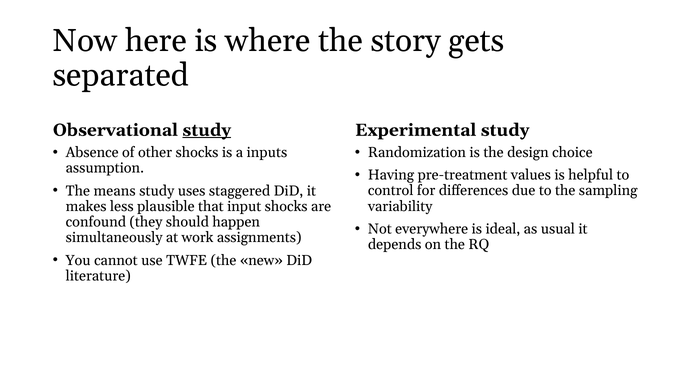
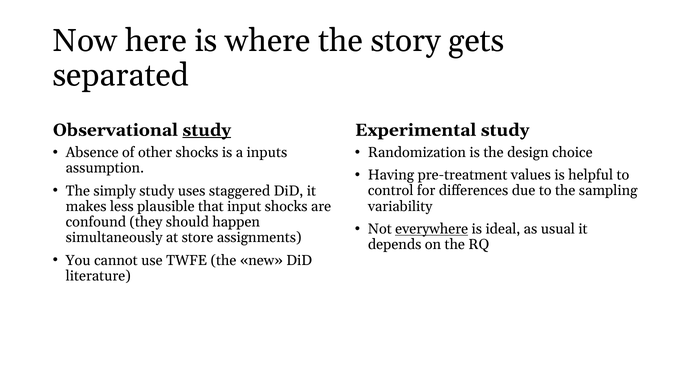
means: means -> simply
everywhere underline: none -> present
work: work -> store
